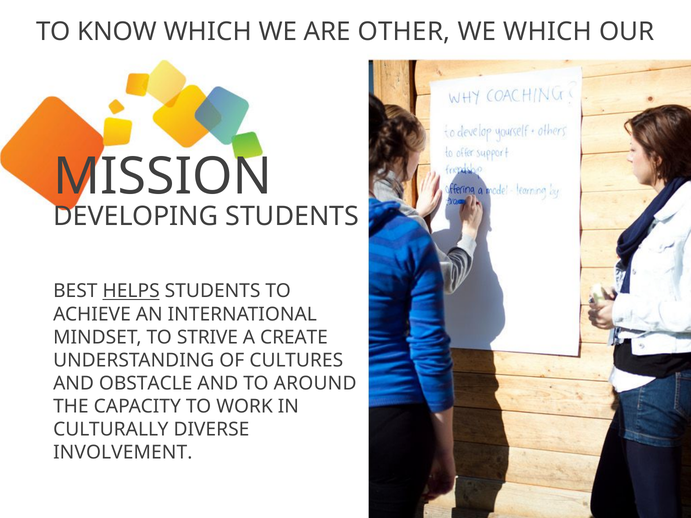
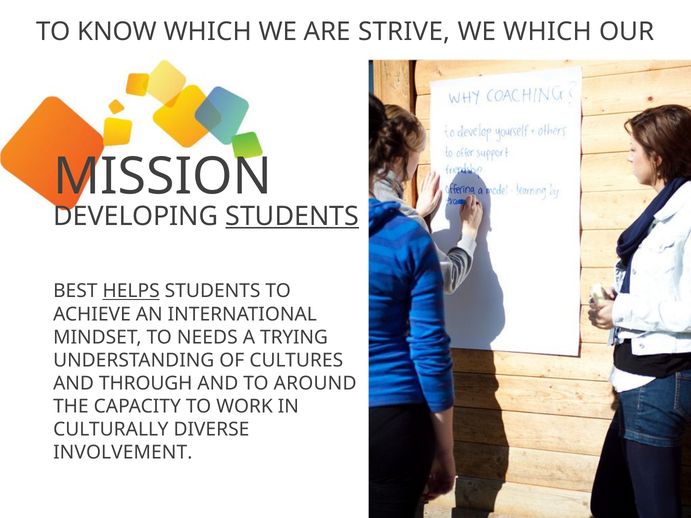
OTHER: OTHER -> STRIVE
STUDENTS at (292, 216) underline: none -> present
STRIVE: STRIVE -> NEEDS
CREATE: CREATE -> TRYING
OBSTACLE: OBSTACLE -> THROUGH
